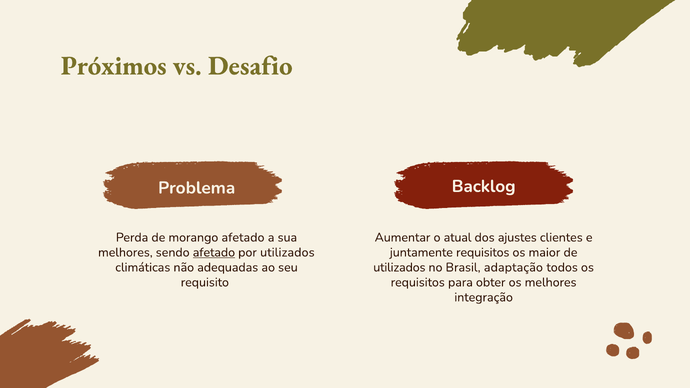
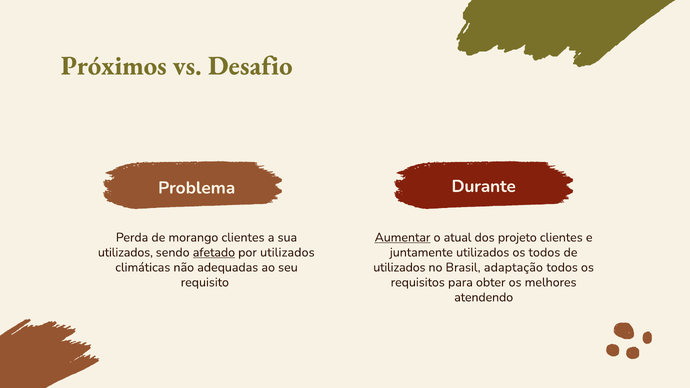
Backlog: Backlog -> Durante
morango afetado: afetado -> clientes
Aumentar underline: none -> present
ajustes: ajustes -> projeto
melhores at (125, 252): melhores -> utilizados
juntamente requisitos: requisitos -> utilizados
os maior: maior -> todos
integração: integração -> atendendo
